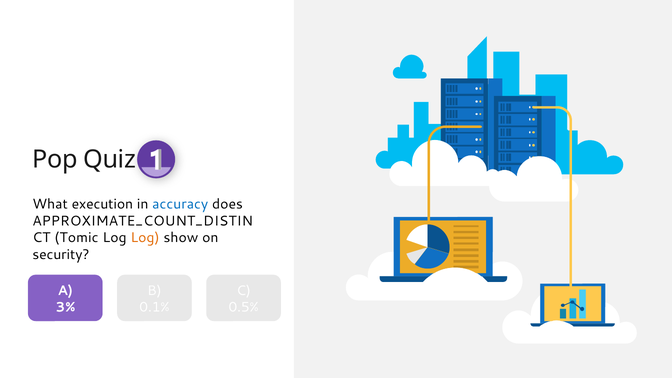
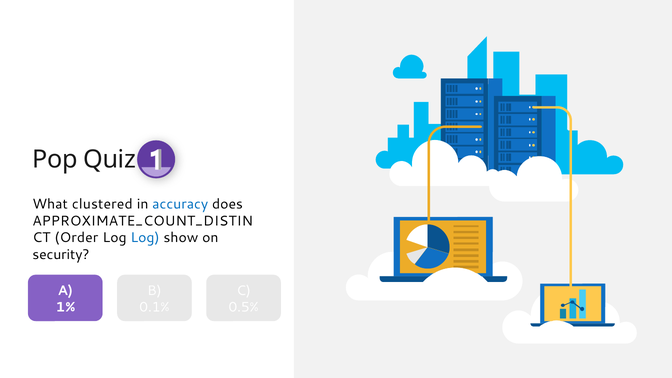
execution: execution -> clustered
Tomic: Tomic -> Order
Log at (145, 238) colour: orange -> blue
3%: 3% -> 1%
